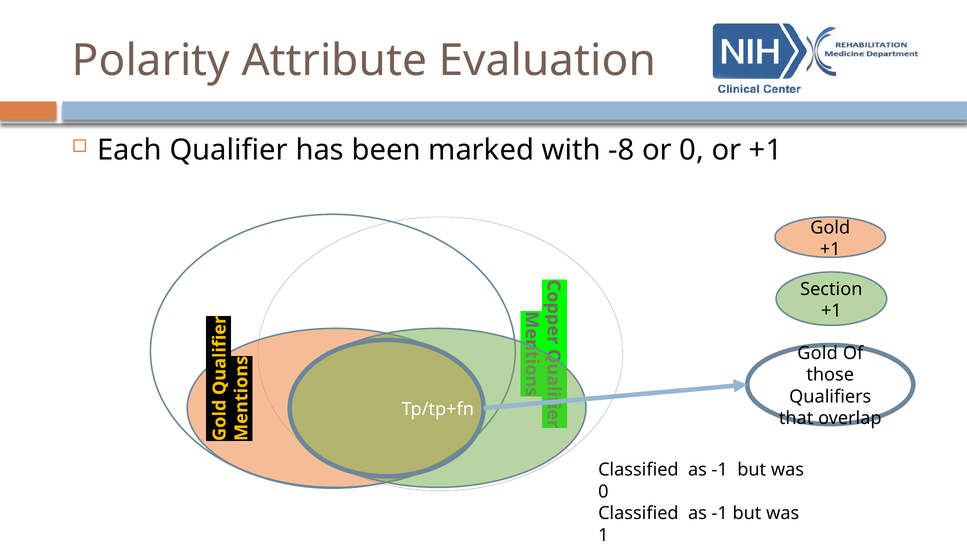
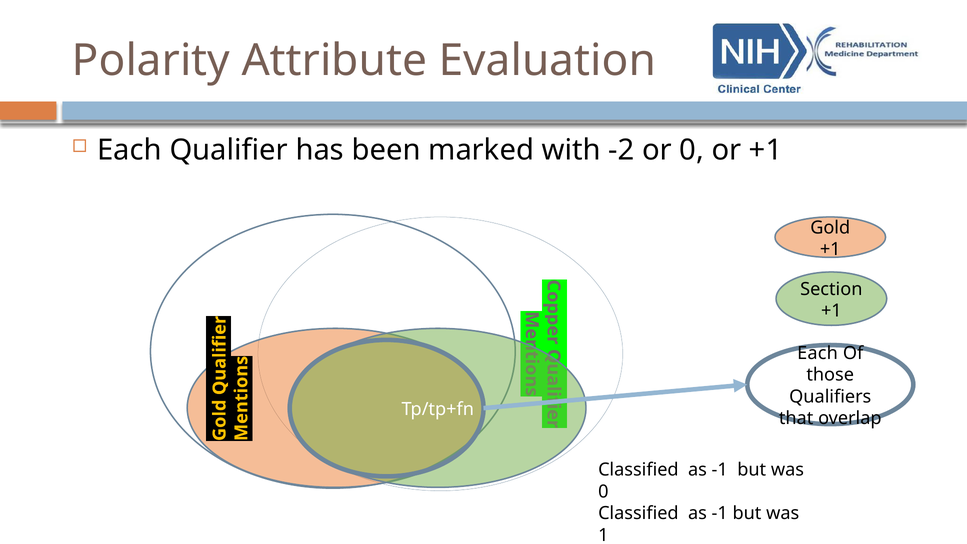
-8: -8 -> -2
Gold at (818, 353): Gold -> Each
